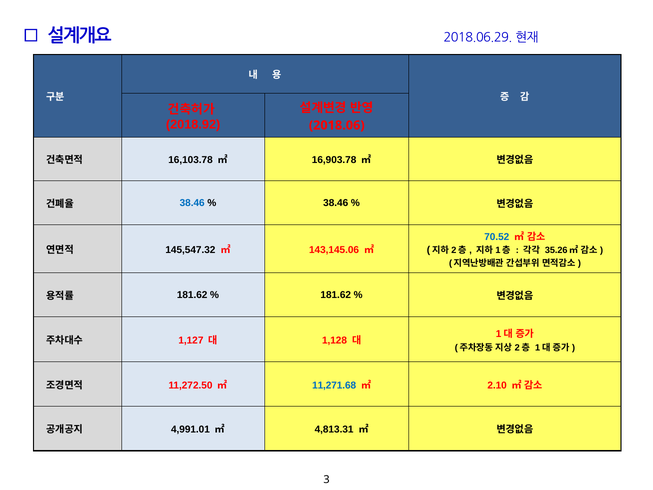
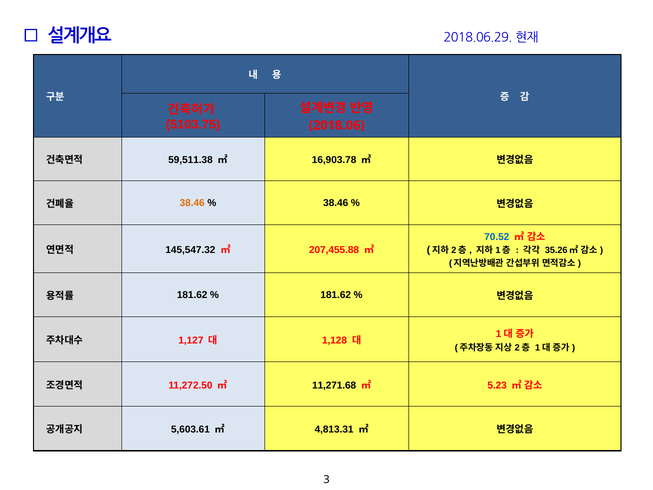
2018.92: 2018.92 -> 5103.75
16,103.78: 16,103.78 -> 59,511.38
38.46 at (192, 203) colour: blue -> orange
143,145.06: 143,145.06 -> 207,455.88
11,271.68 colour: blue -> black
2.10: 2.10 -> 5.23
4,991.01: 4,991.01 -> 5,603.61
